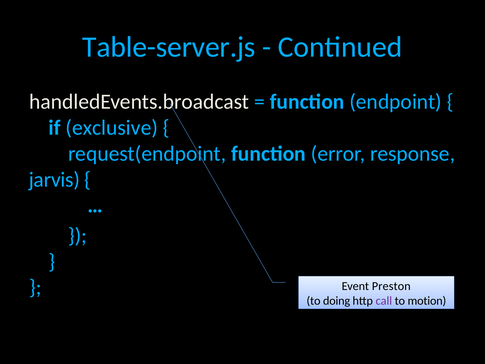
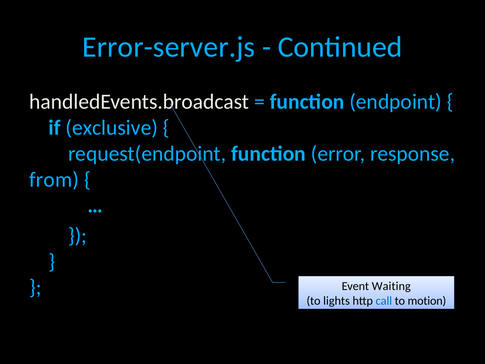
Table-server.js: Table-server.js -> Error-server.js
jarvis: jarvis -> from
Preston: Preston -> Waiting
doing: doing -> lights
call colour: purple -> blue
